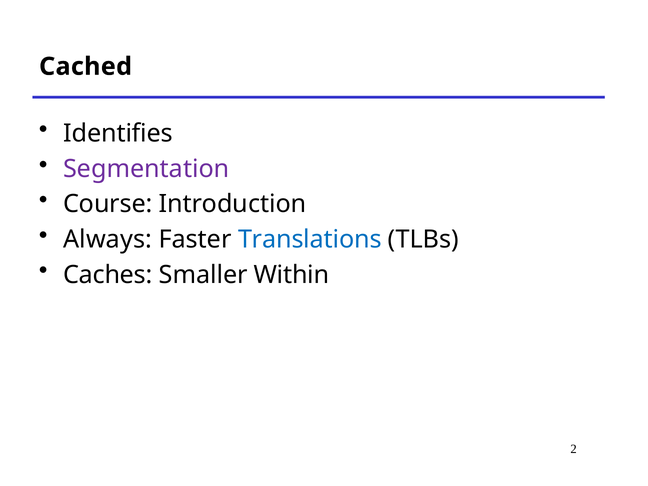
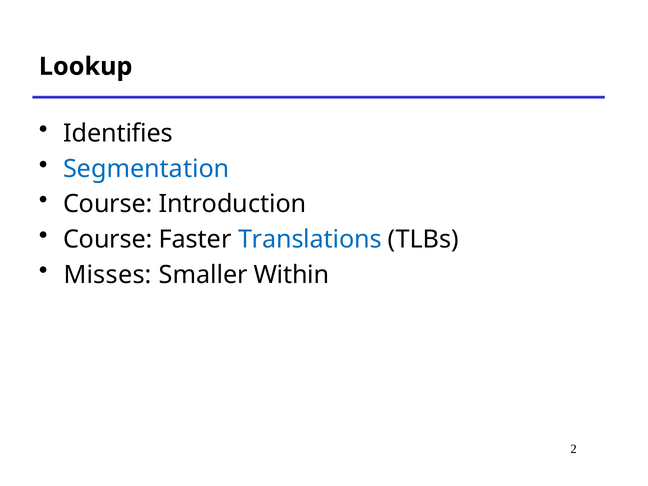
Cached: Cached -> Lookup
Segmentation colour: purple -> blue
Always at (108, 239): Always -> Course
Caches: Caches -> Misses
